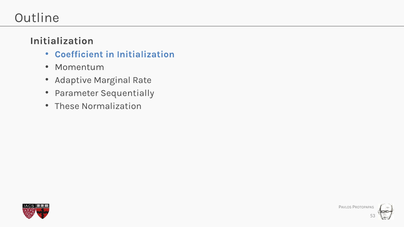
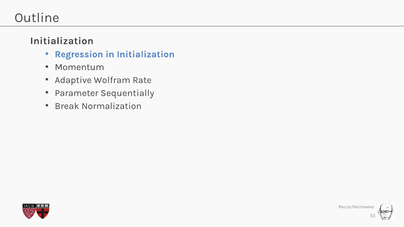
Coefficient: Coefficient -> Regression
Marginal: Marginal -> Wolfram
These: These -> Break
